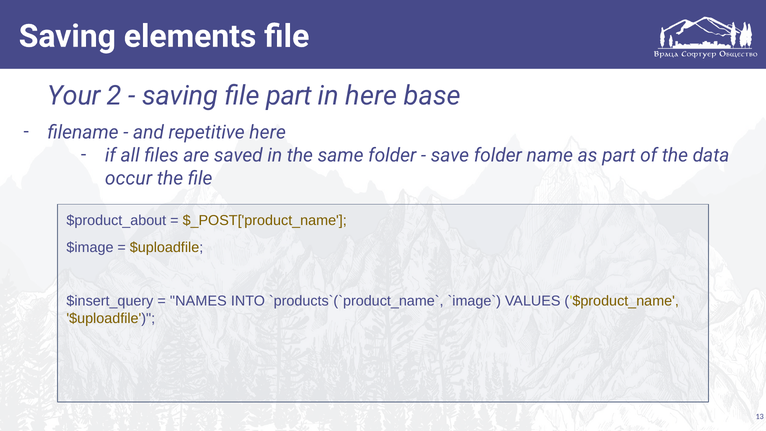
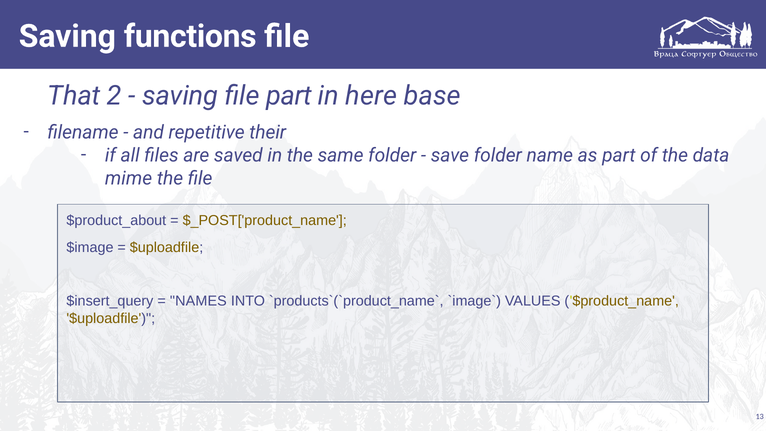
elements: elements -> functions
Your: Your -> That
repetitive here: here -> their
occur: occur -> mime
